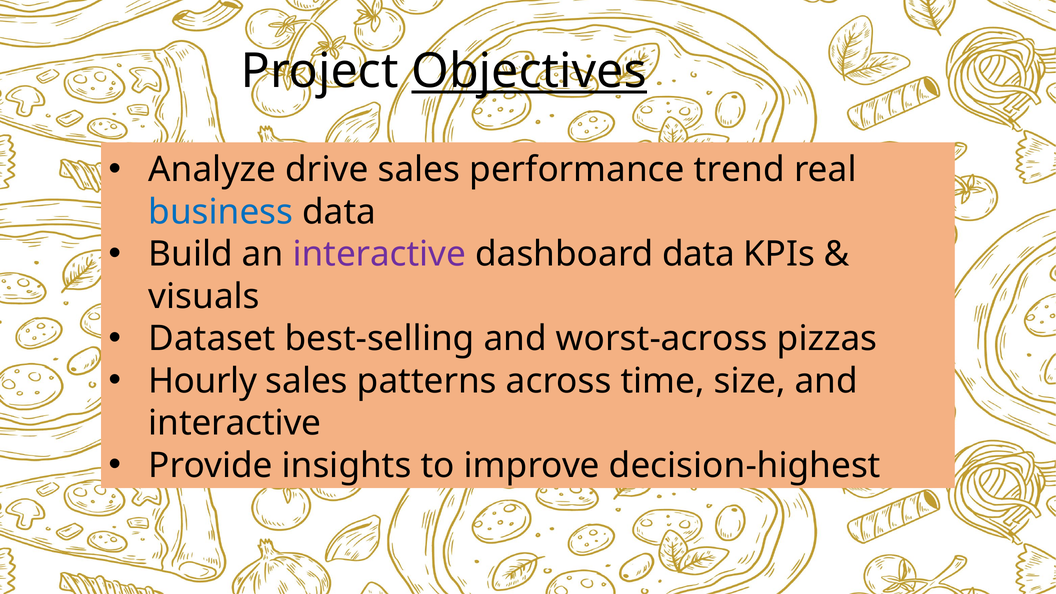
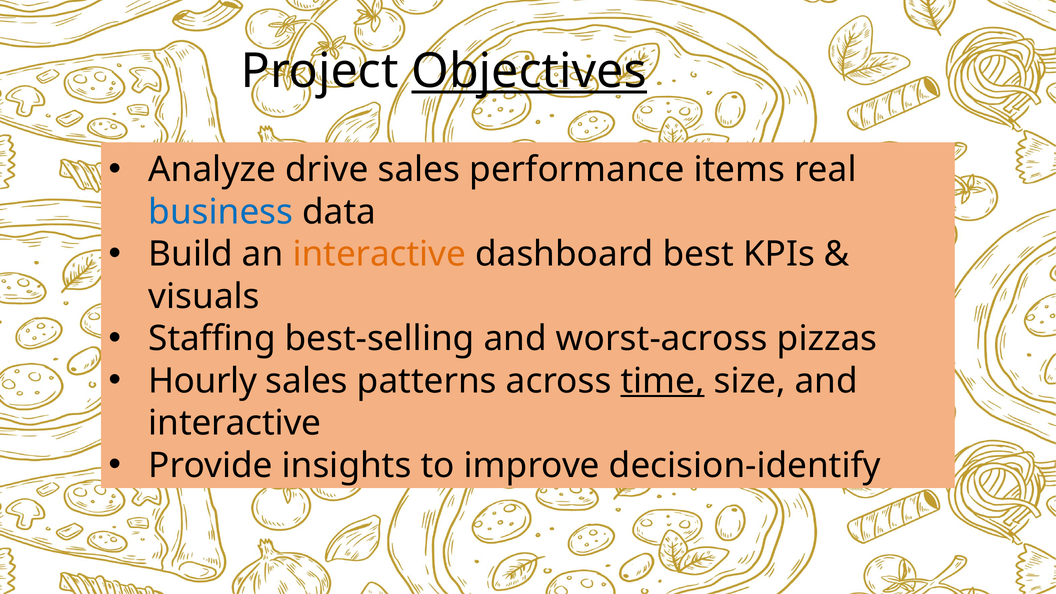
trend: trend -> items
interactive at (379, 254) colour: purple -> orange
dashboard data: data -> best
Dataset: Dataset -> Staffing
time underline: none -> present
decision-highest: decision-highest -> decision-identify
